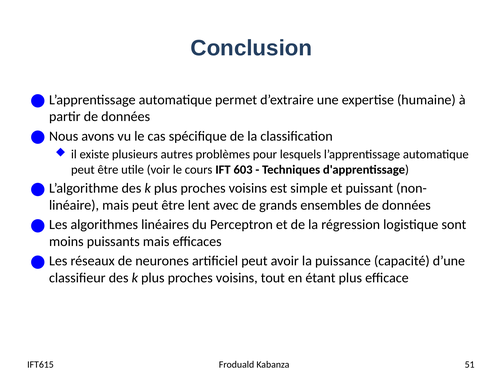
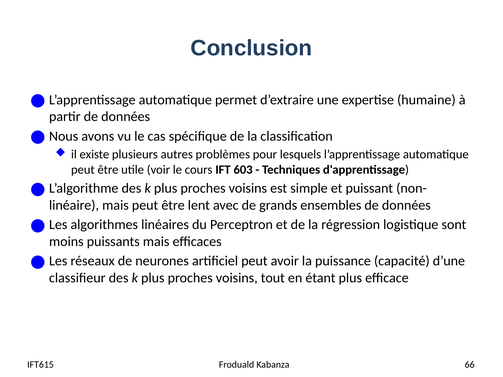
51: 51 -> 66
